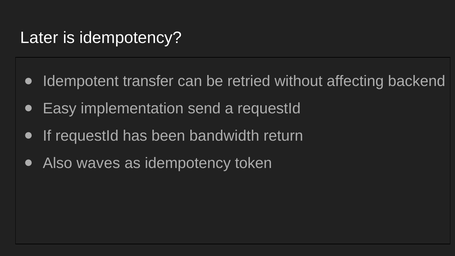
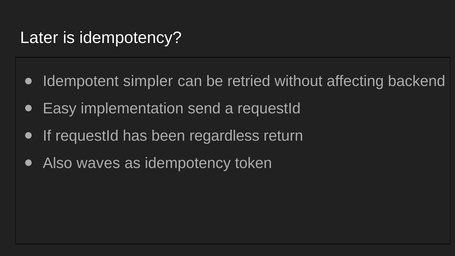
transfer: transfer -> simpler
bandwidth: bandwidth -> regardless
